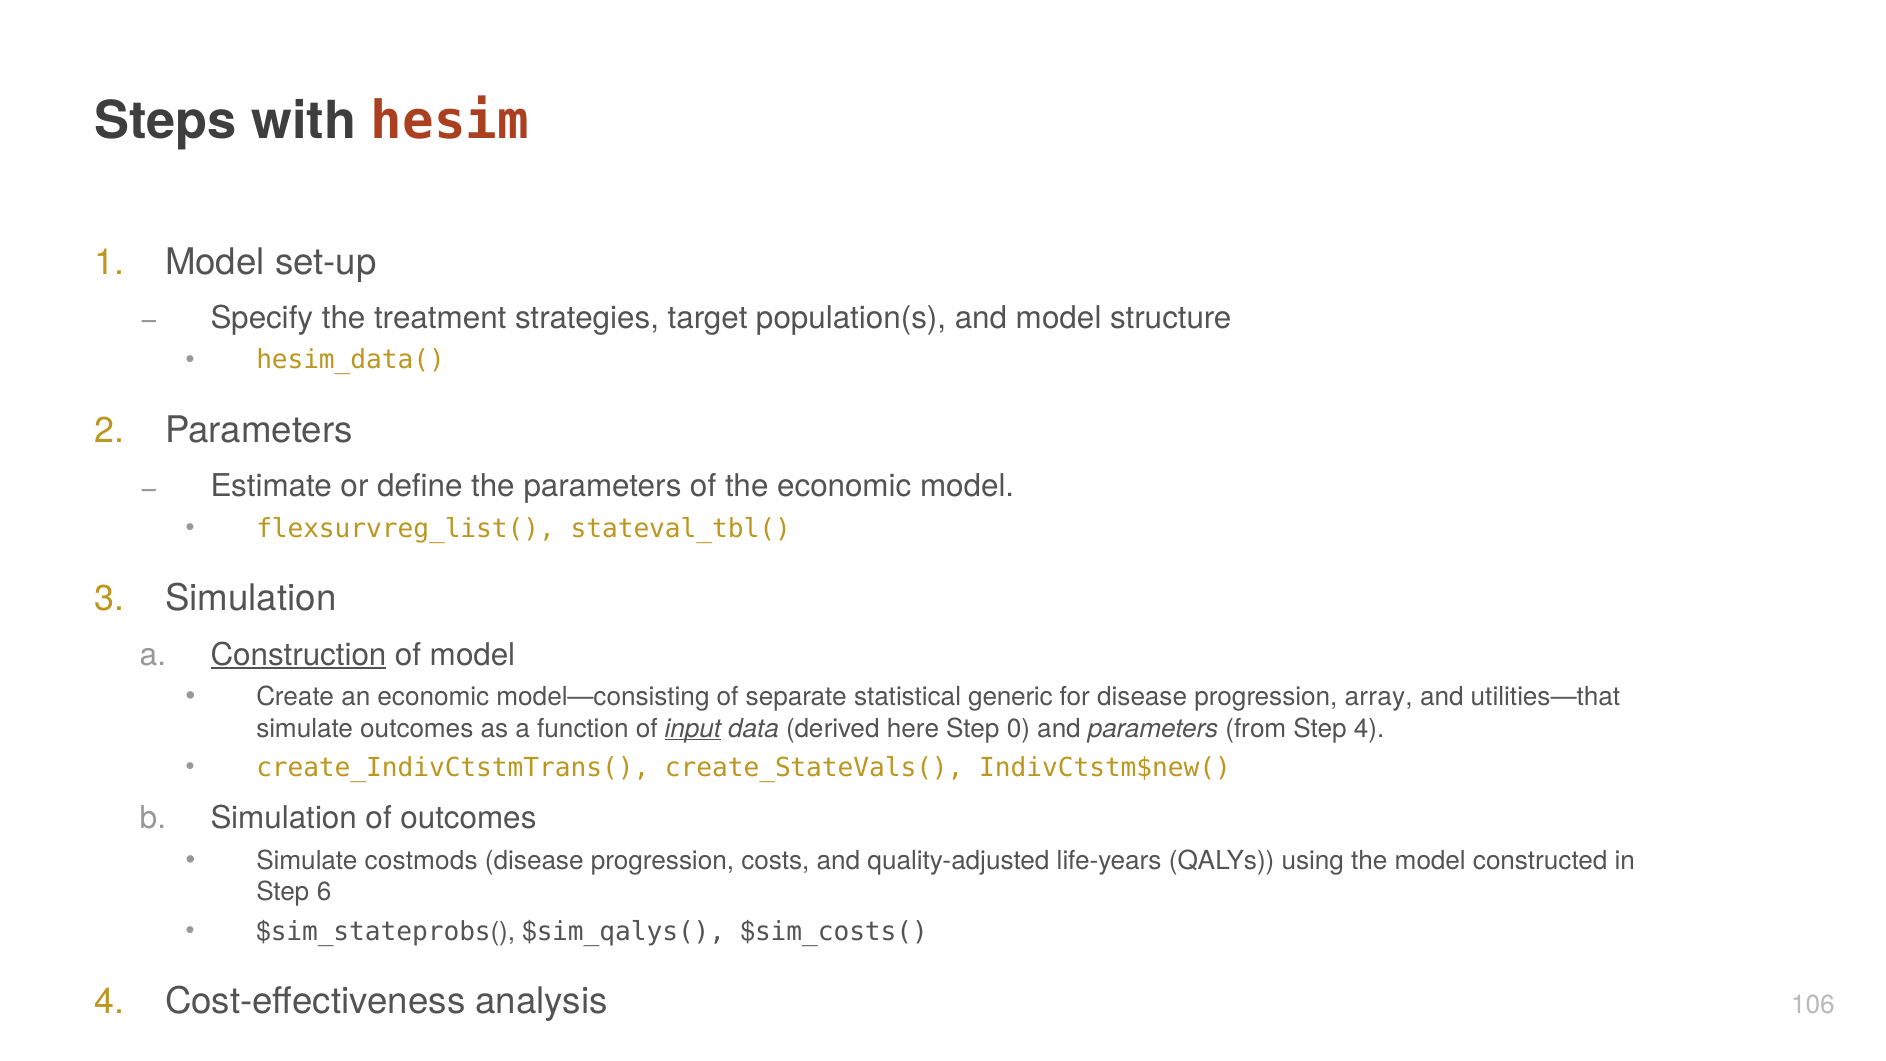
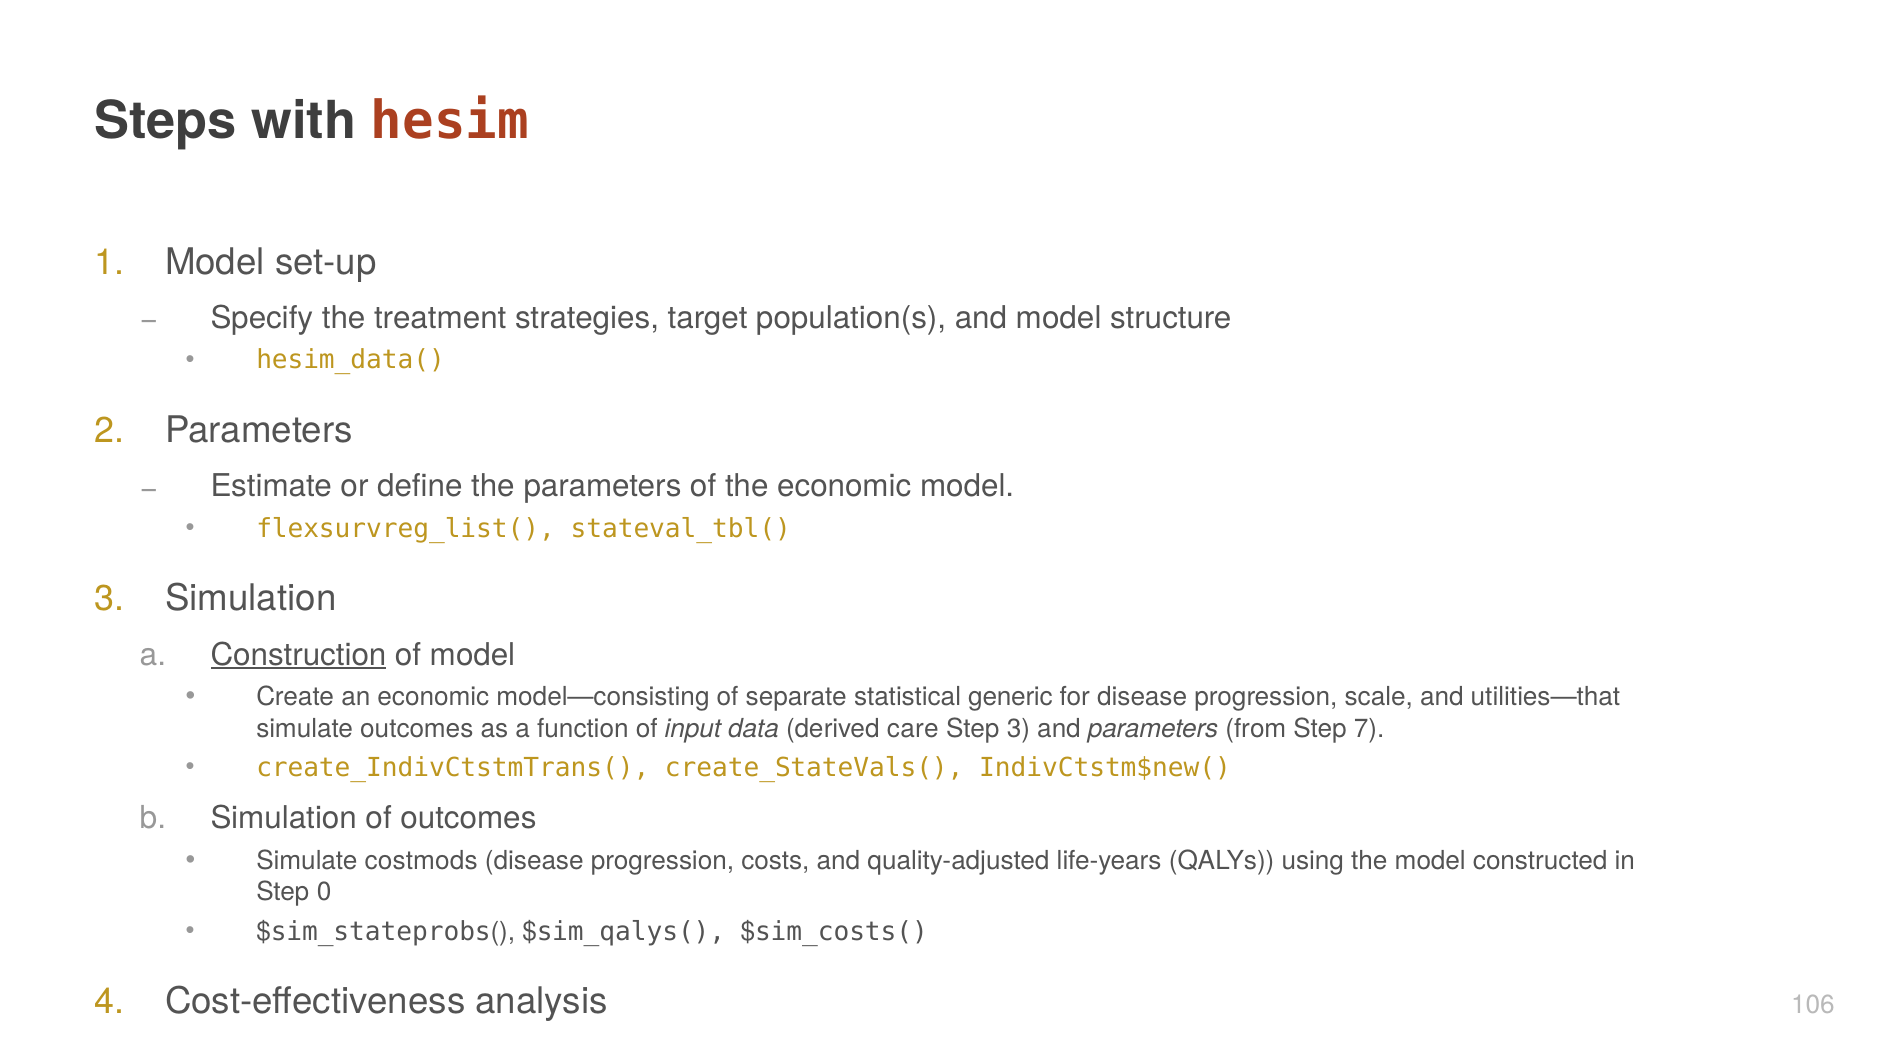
array: array -> scale
input underline: present -> none
here: here -> care
Step 0: 0 -> 3
Step 4: 4 -> 7
6: 6 -> 0
